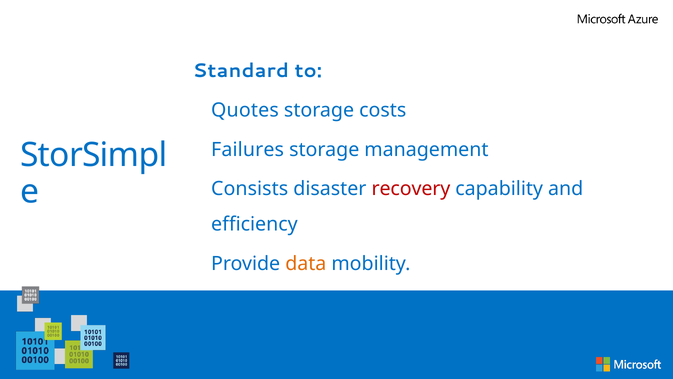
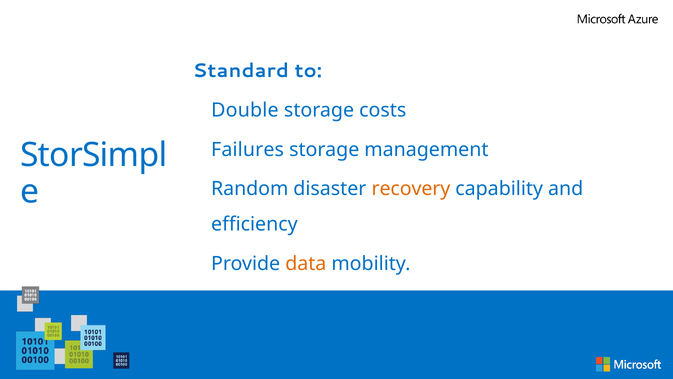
Quotes: Quotes -> Double
Consists: Consists -> Random
recovery colour: red -> orange
